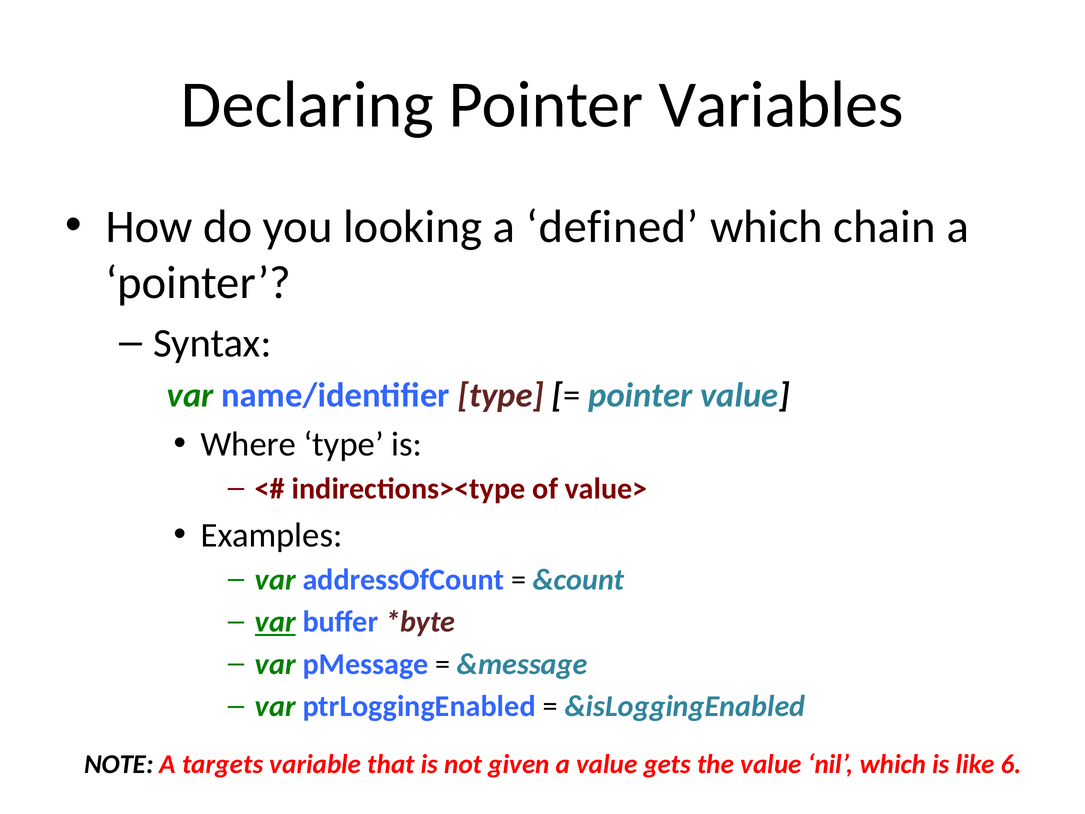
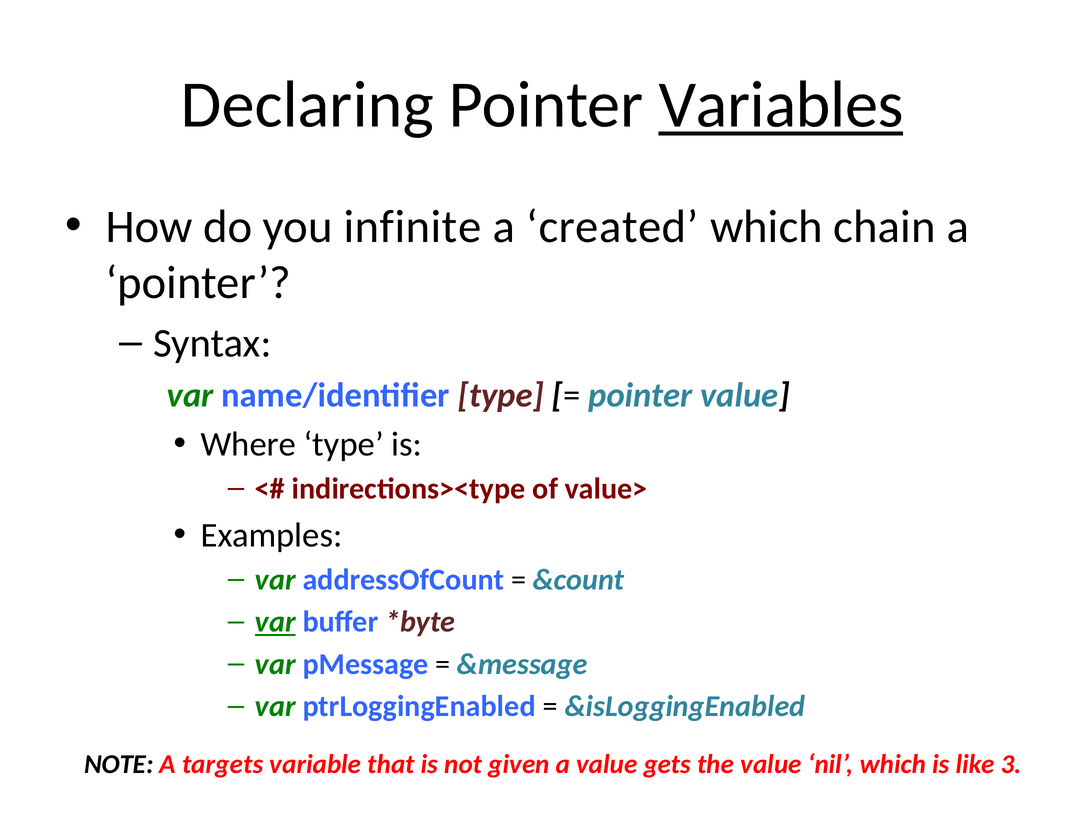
Variables underline: none -> present
looking: looking -> infinite
defined: defined -> created
6: 6 -> 3
